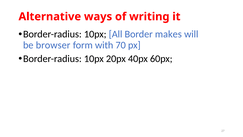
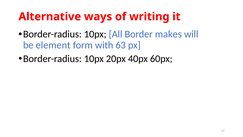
browser: browser -> element
70: 70 -> 63
